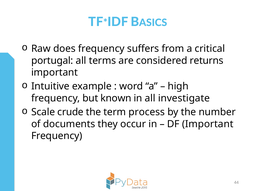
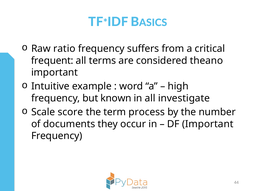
does: does -> ratio
portugal: portugal -> frequent
returns: returns -> theano
crude: crude -> score
